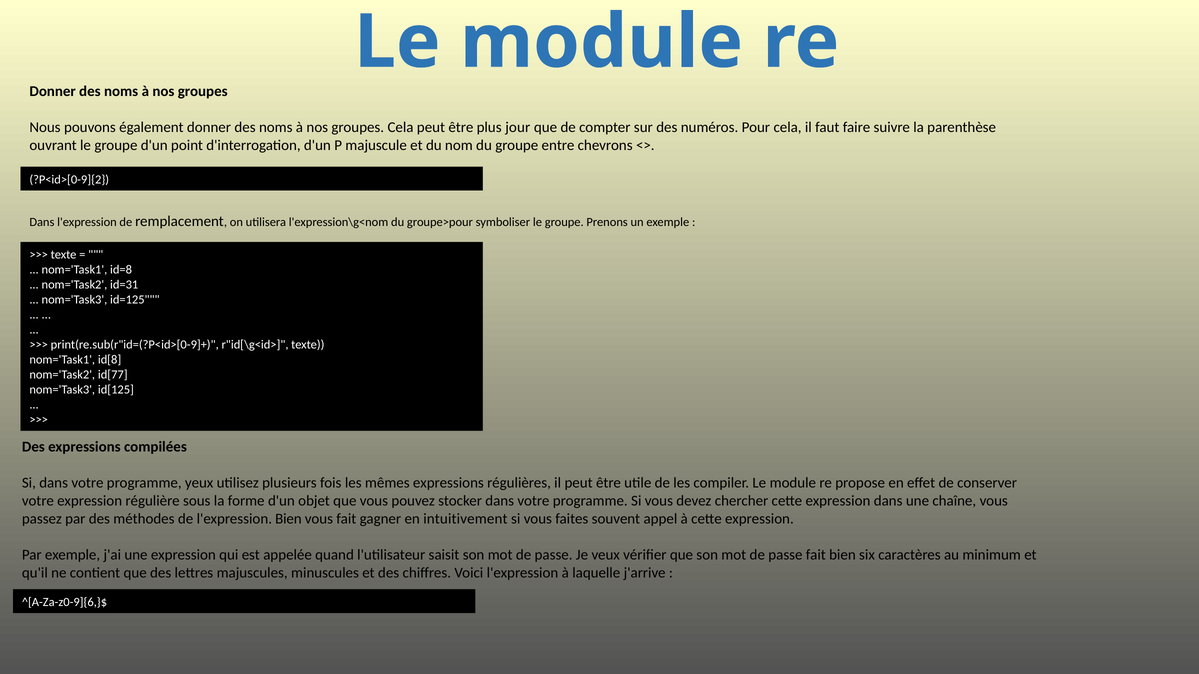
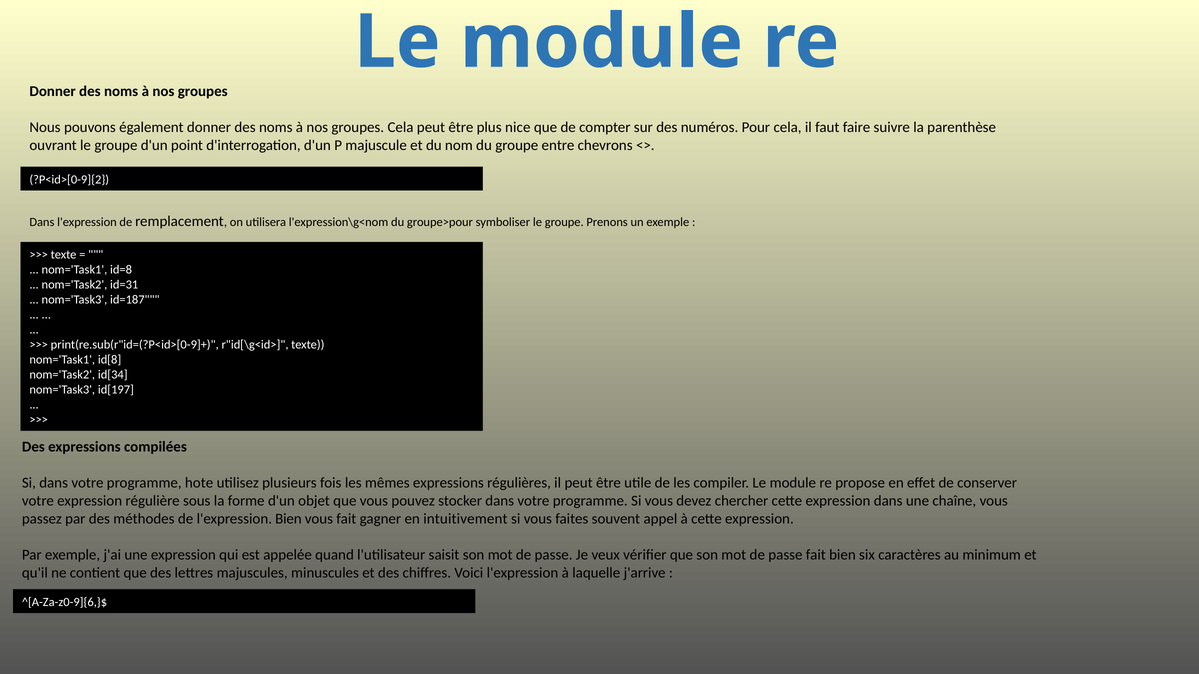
jour: jour -> nice
id=125: id=125 -> id=187
id[77: id[77 -> id[34
id[125: id[125 -> id[197
yeux: yeux -> hote
